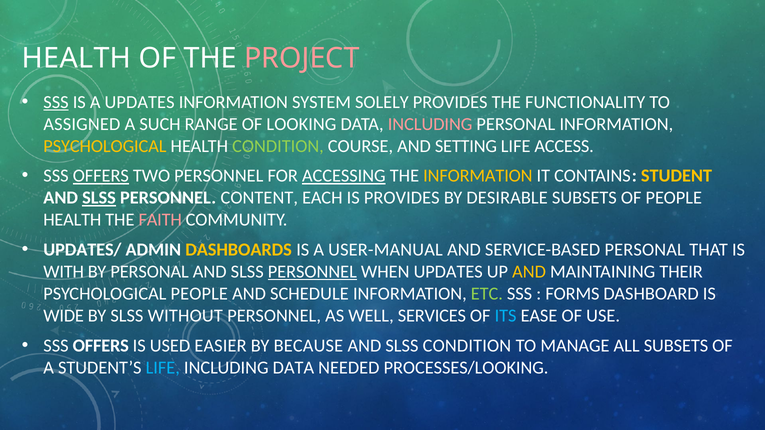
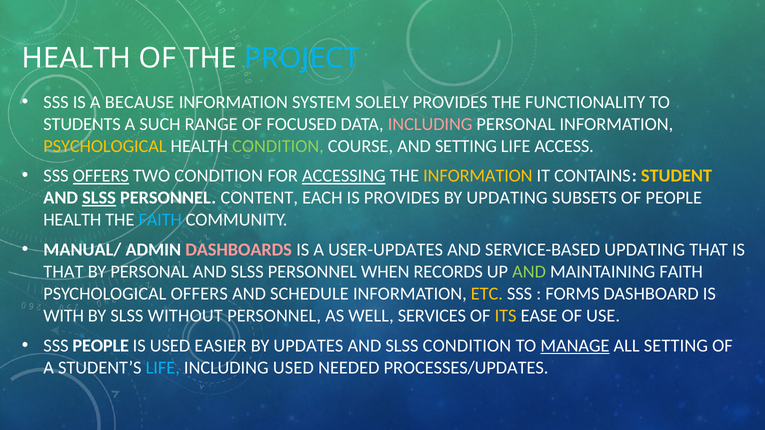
PROJECT colour: pink -> light blue
SSS at (56, 102) underline: present -> none
A UPDATES: UPDATES -> BECAUSE
ASSIGNED: ASSIGNED -> STUDENTS
LOOKING: LOOKING -> FOCUSED
TWO PERSONNEL: PERSONNEL -> CONDITION
BY DESIRABLE: DESIRABLE -> UPDATING
FAITH at (160, 220) colour: pink -> light blue
UPDATES/: UPDATES/ -> MANUAL/
DASHBOARDS colour: yellow -> pink
USER-MANUAL: USER-MANUAL -> USER-UPDATES
SERVICE-BASED PERSONAL: PERSONAL -> UPDATING
WITH at (64, 272): WITH -> THAT
PERSONNEL at (312, 272) underline: present -> none
WHEN UPDATES: UPDATES -> RECORDS
AND at (529, 272) colour: yellow -> light green
MAINTAINING THEIR: THEIR -> FAITH
PSYCHOLOGICAL PEOPLE: PEOPLE -> OFFERS
ETC colour: light green -> yellow
WIDE: WIDE -> WITH
ITS colour: light blue -> yellow
OFFERS at (101, 346): OFFERS -> PEOPLE
BECAUSE: BECAUSE -> UPDATES
MANAGE underline: none -> present
ALL SUBSETS: SUBSETS -> SETTING
INCLUDING DATA: DATA -> USED
PROCESSES/LOOKING: PROCESSES/LOOKING -> PROCESSES/UPDATES
